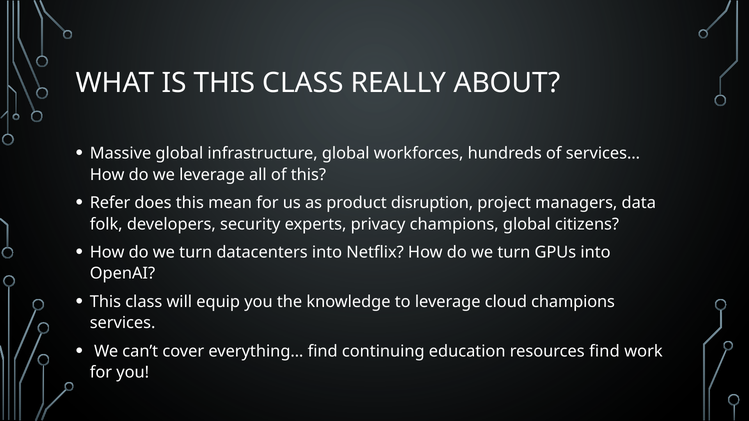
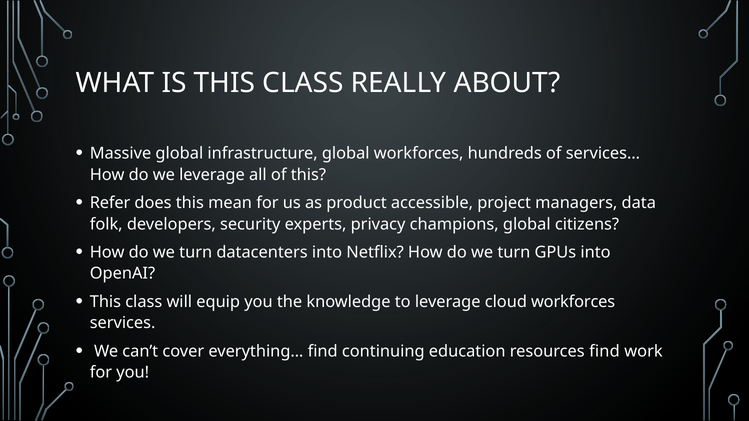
disruption: disruption -> accessible
cloud champions: champions -> workforces
